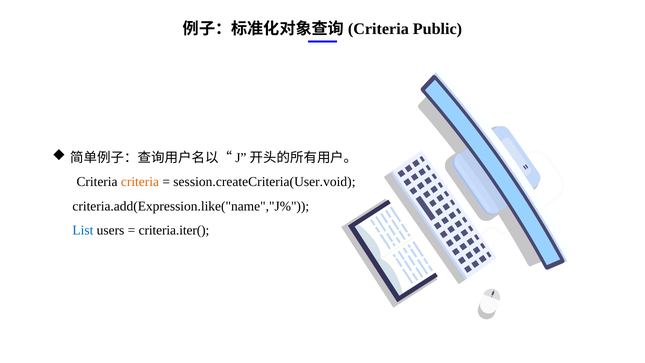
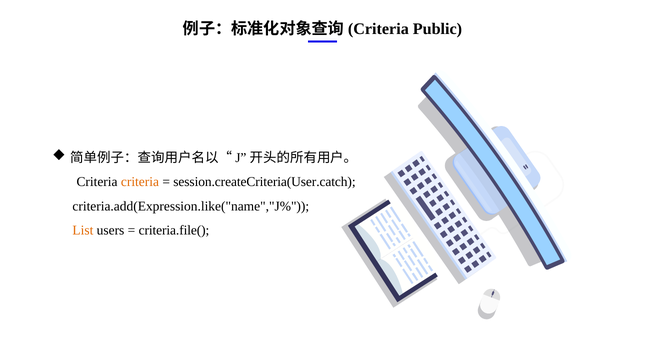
session.createCriteria(User.void: session.createCriteria(User.void -> session.createCriteria(User.catch
List colour: blue -> orange
criteria.iter(: criteria.iter( -> criteria.file(
